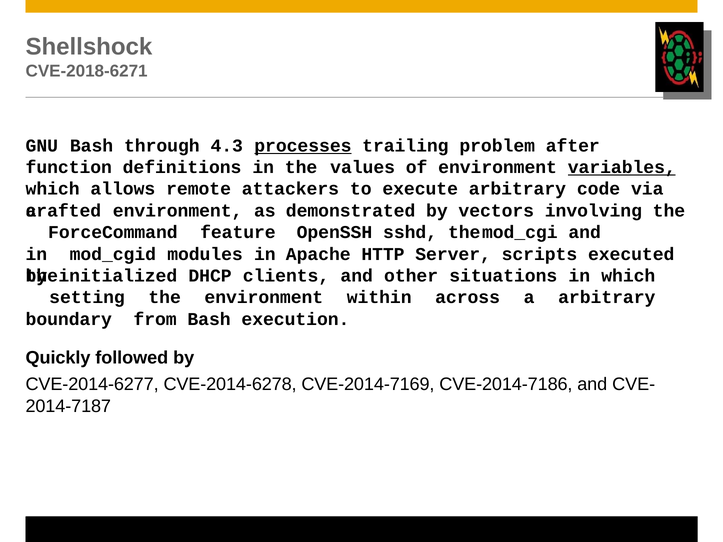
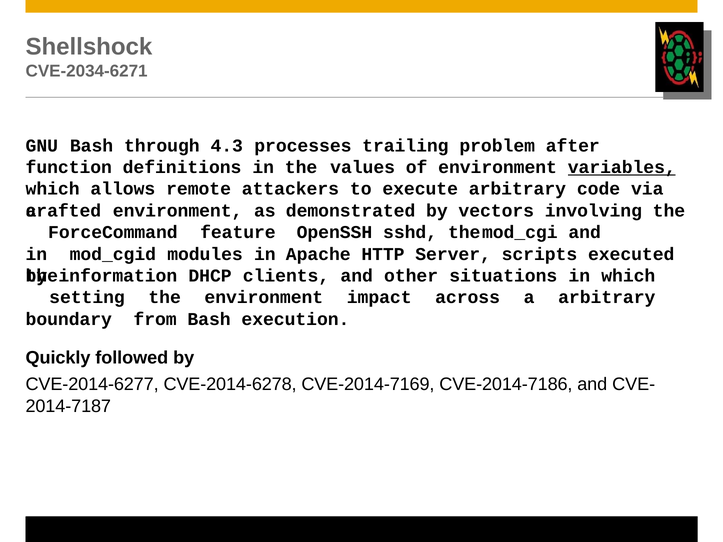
CVE-2018-6271: CVE-2018-6271 -> CVE-2034-6271
processes underline: present -> none
initialized: initialized -> information
within: within -> impact
